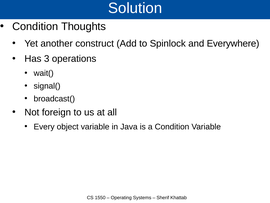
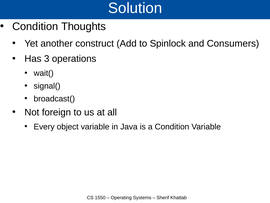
Everywhere: Everywhere -> Consumers
